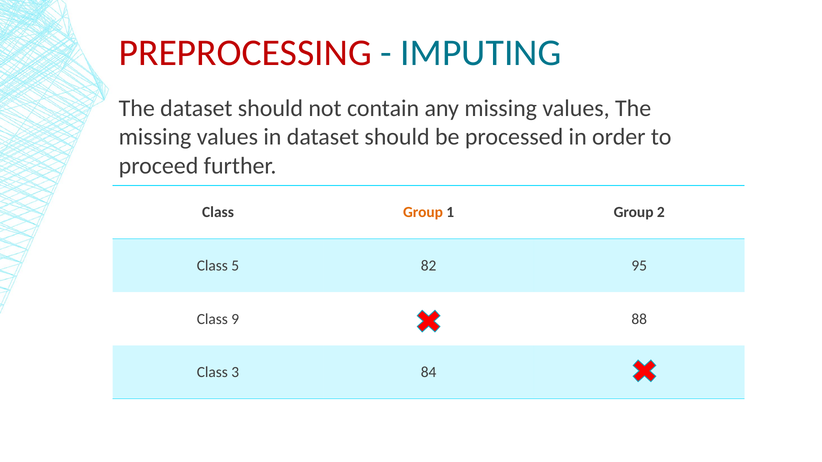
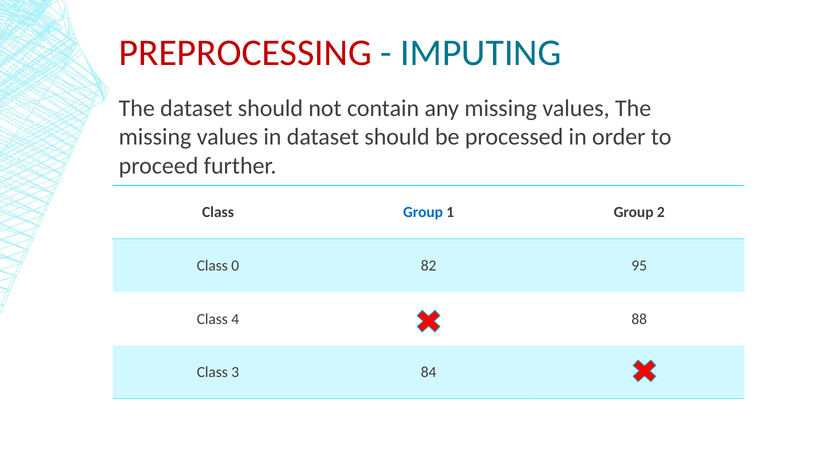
Group at (423, 212) colour: orange -> blue
5: 5 -> 0
9: 9 -> 4
